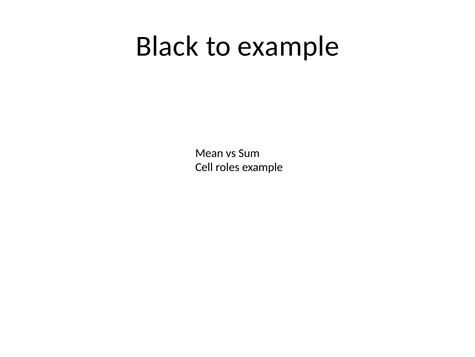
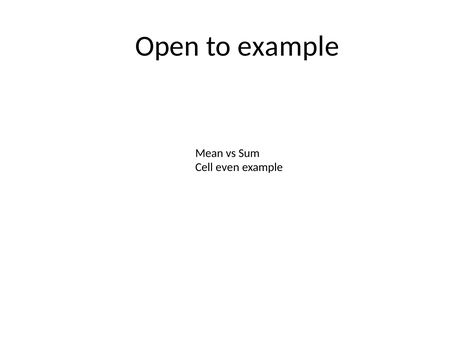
Black: Black -> Open
roles: roles -> even
